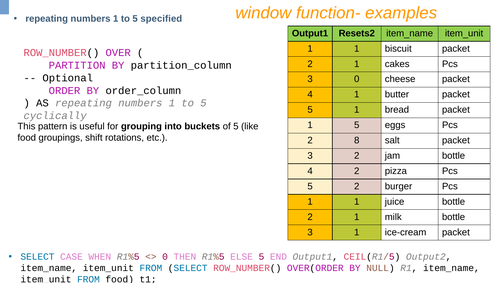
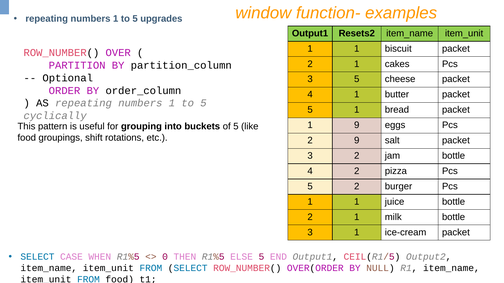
specified: specified -> upgrades
3 0: 0 -> 5
1 5: 5 -> 9
2 8: 8 -> 9
